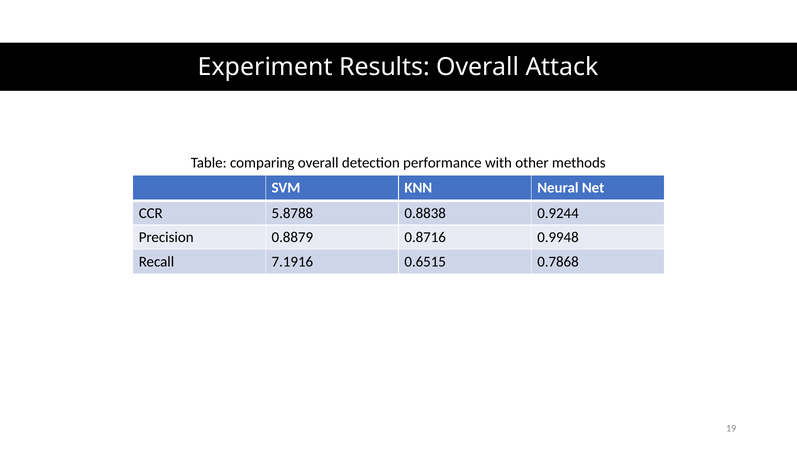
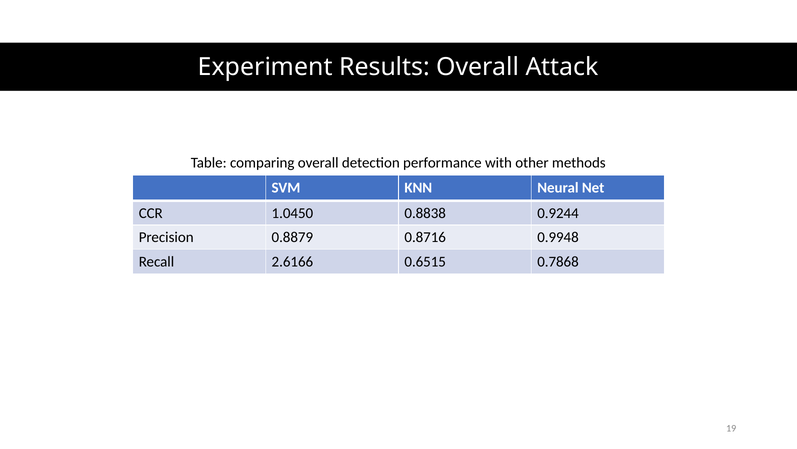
5.8788: 5.8788 -> 1.0450
7.1916: 7.1916 -> 2.6166
